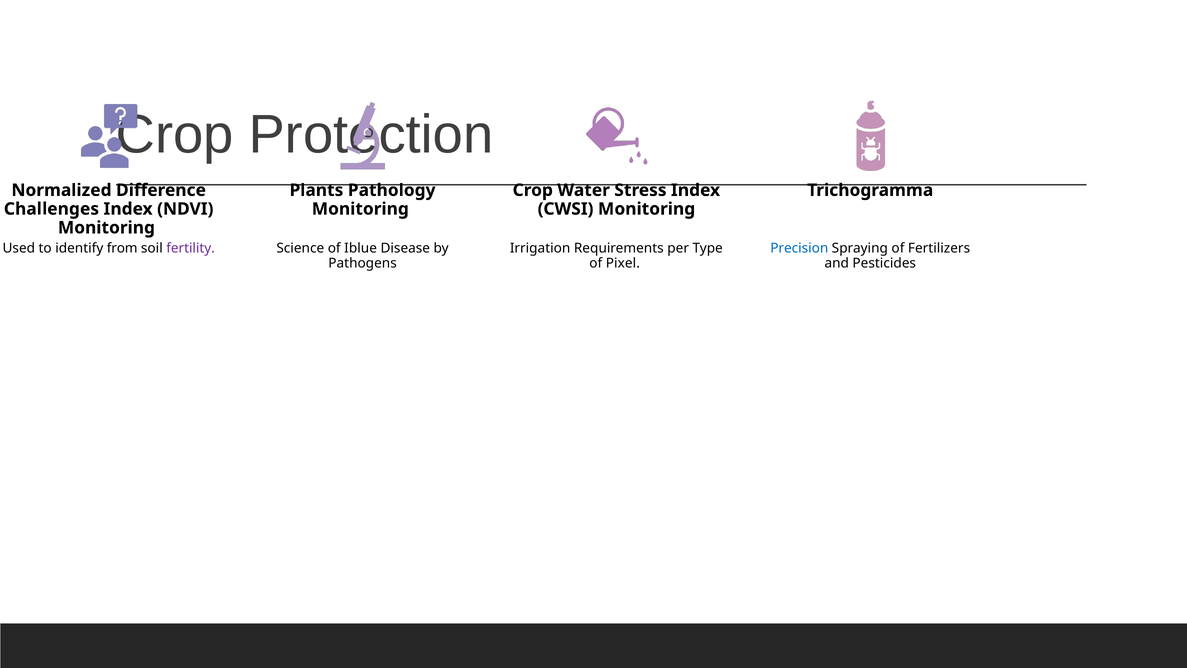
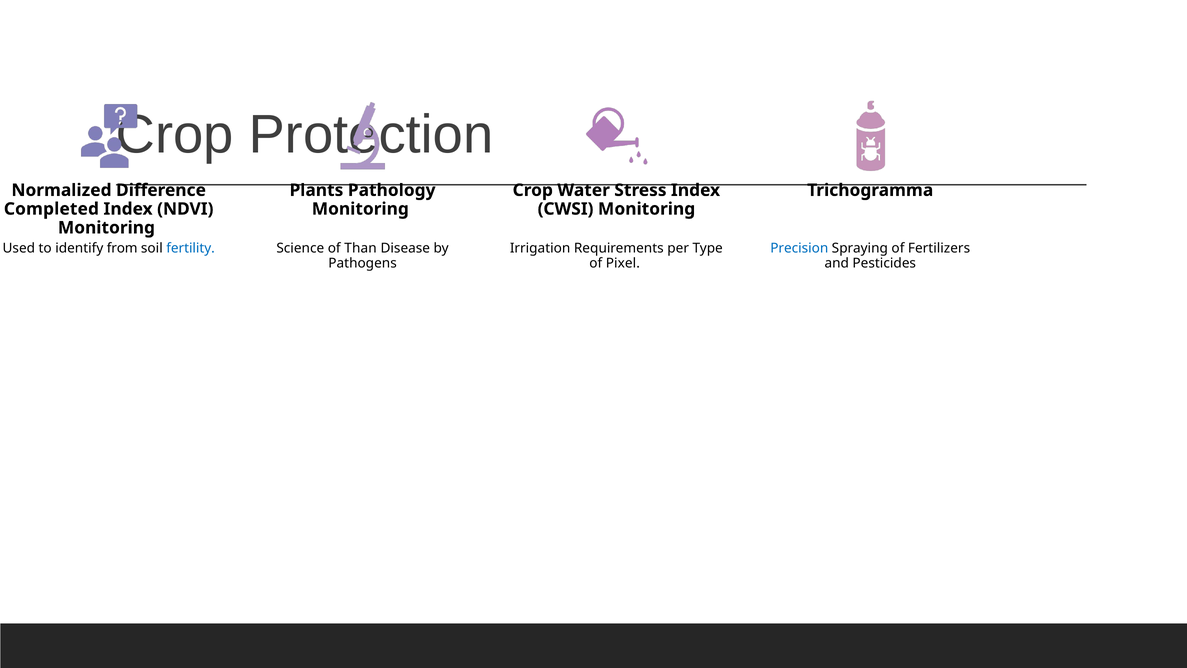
Challenges: Challenges -> Completed
fertility colour: purple -> blue
Iblue: Iblue -> Than
